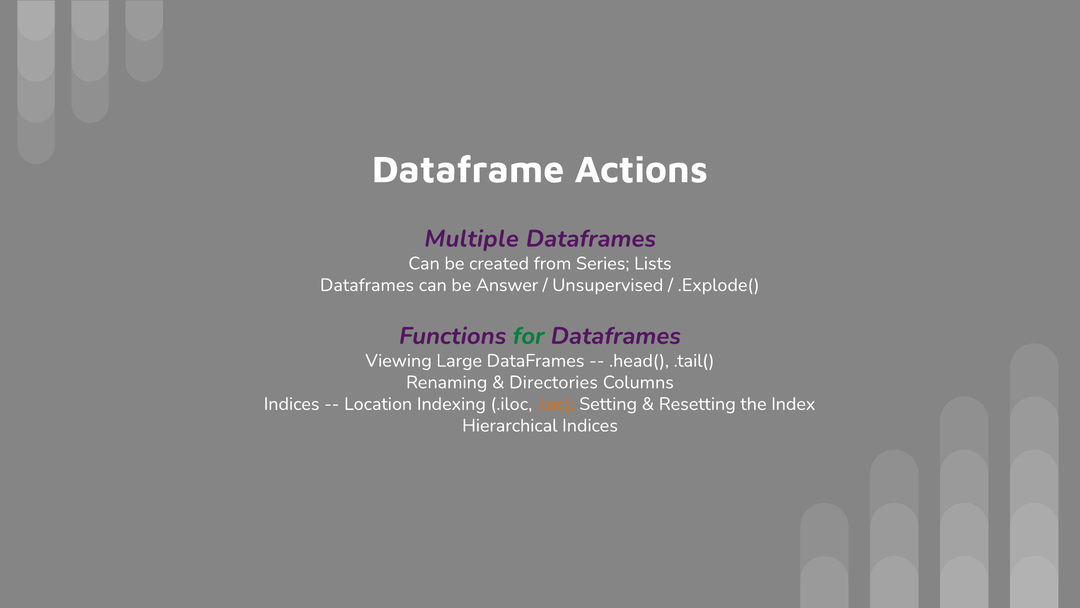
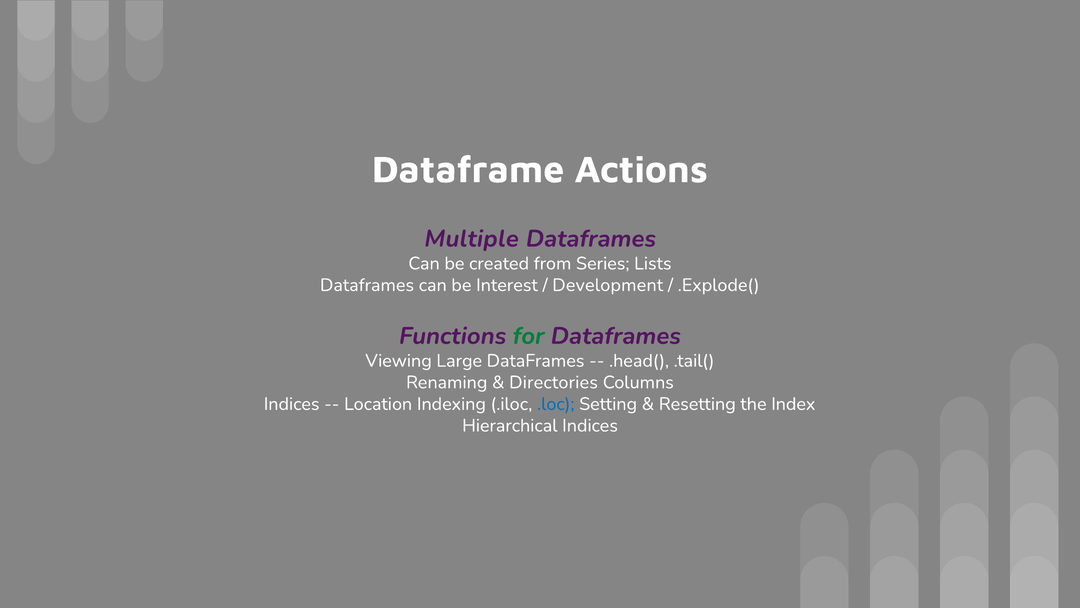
Answer: Answer -> Interest
Unsupervised: Unsupervised -> Development
.loc colour: orange -> blue
